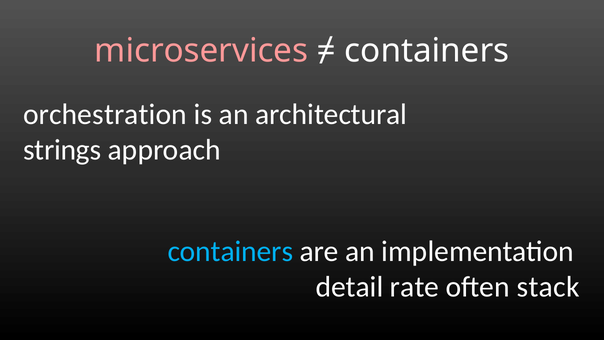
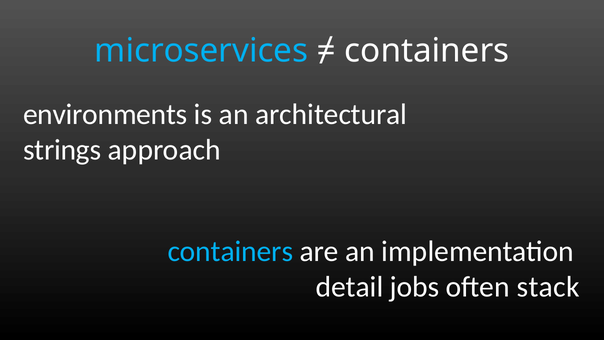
microservices colour: pink -> light blue
orchestration: orchestration -> environments
rate: rate -> jobs
